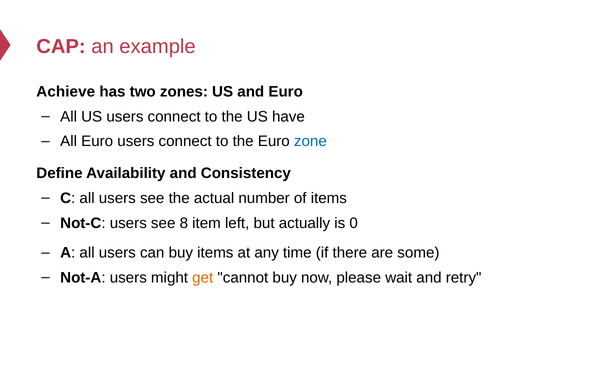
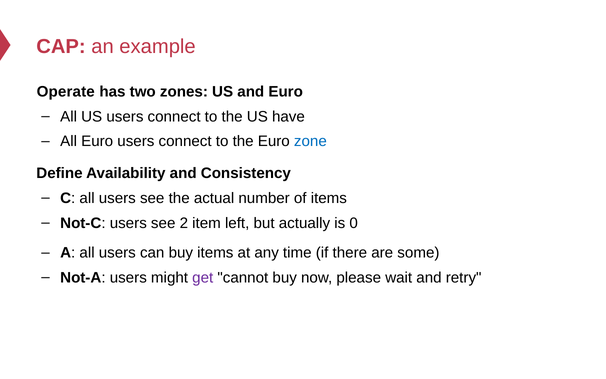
Achieve: Achieve -> Operate
8: 8 -> 2
get colour: orange -> purple
